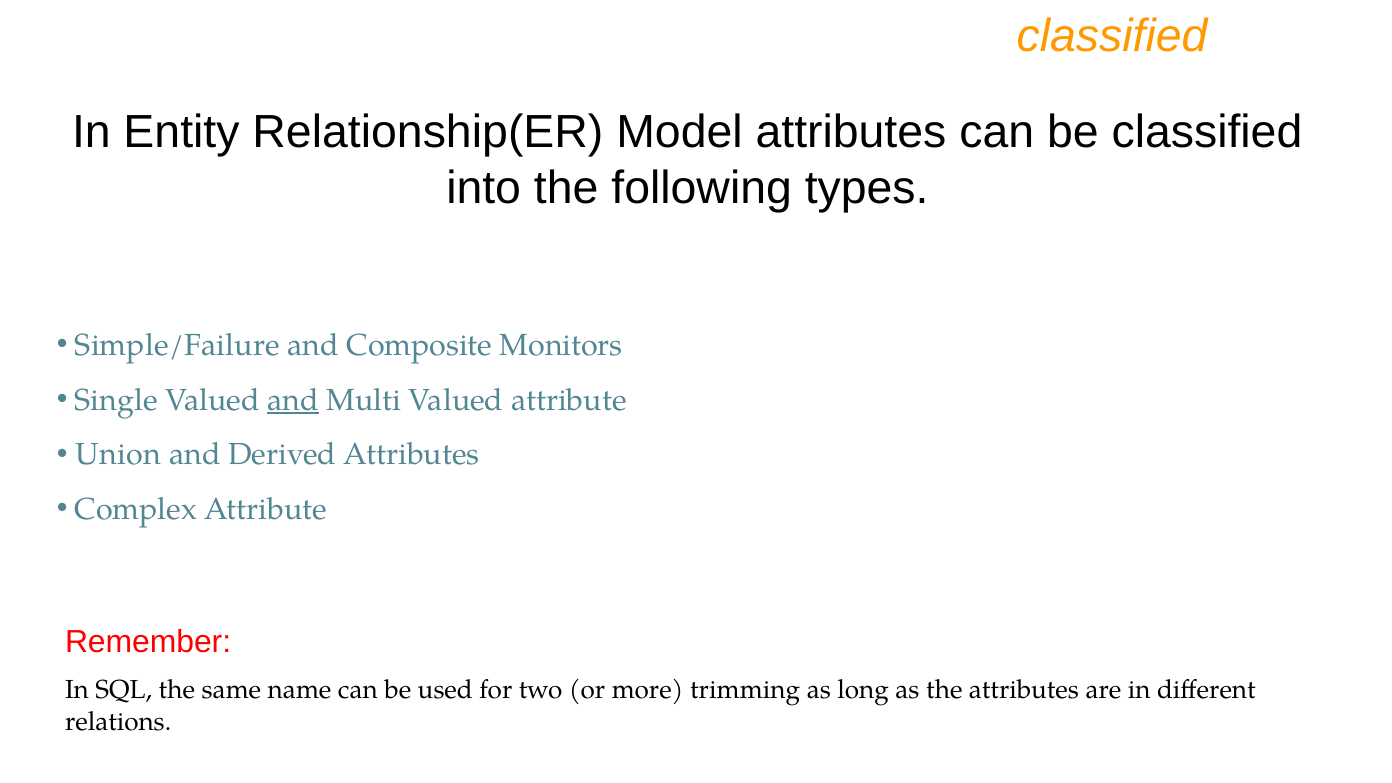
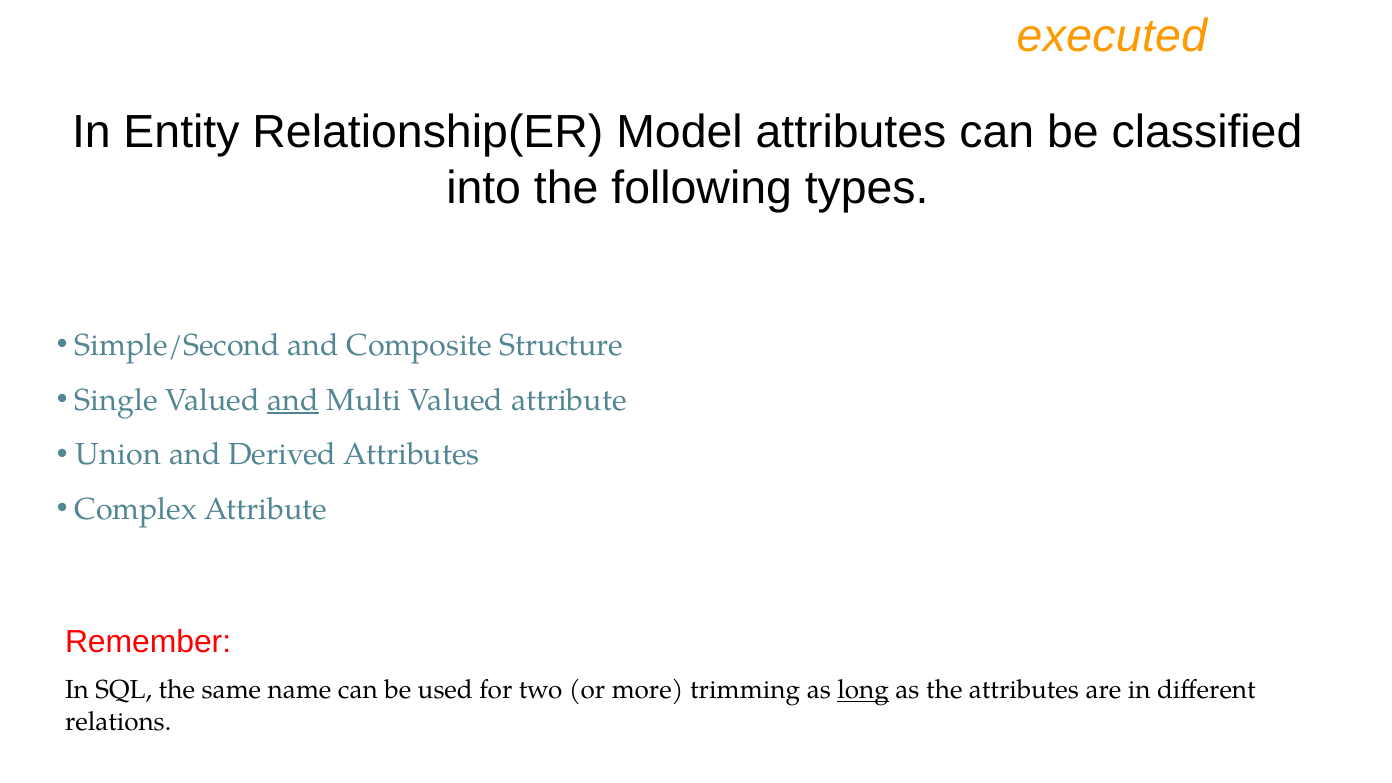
classified at (1112, 36): classified -> executed
Simple/Failure: Simple/Failure -> Simple/Second
Monitors: Monitors -> Structure
long underline: none -> present
